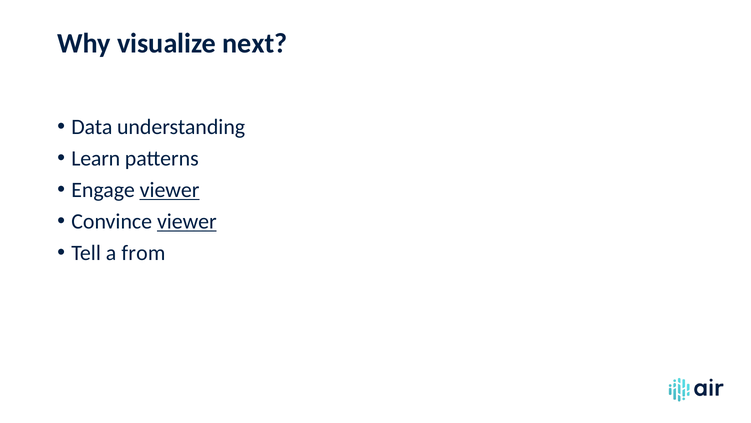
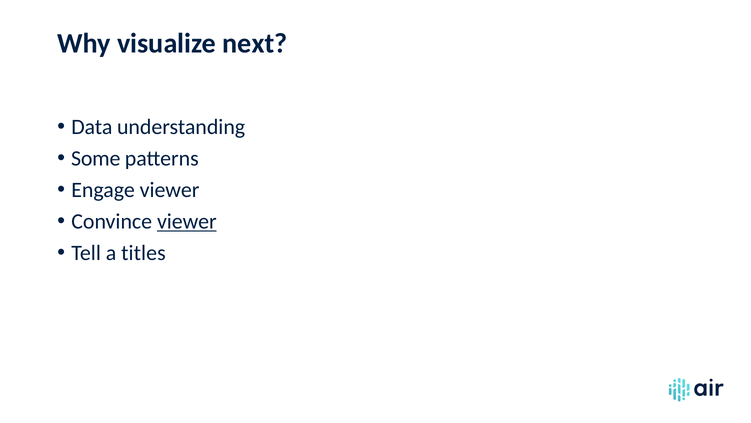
Learn: Learn -> Some
viewer at (170, 190) underline: present -> none
from: from -> titles
